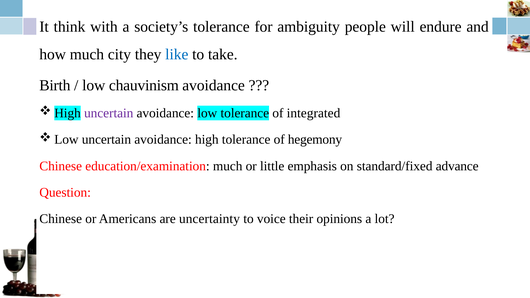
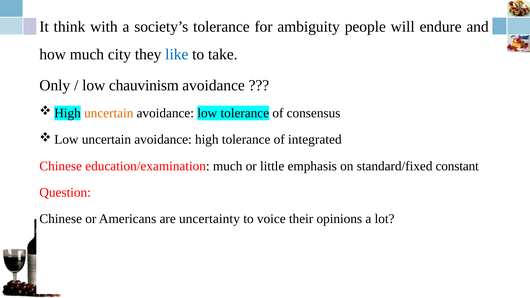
Birth: Birth -> Only
uncertain at (109, 113) colour: purple -> orange
integrated: integrated -> consensus
hegemony: hegemony -> integrated
advance: advance -> constant
